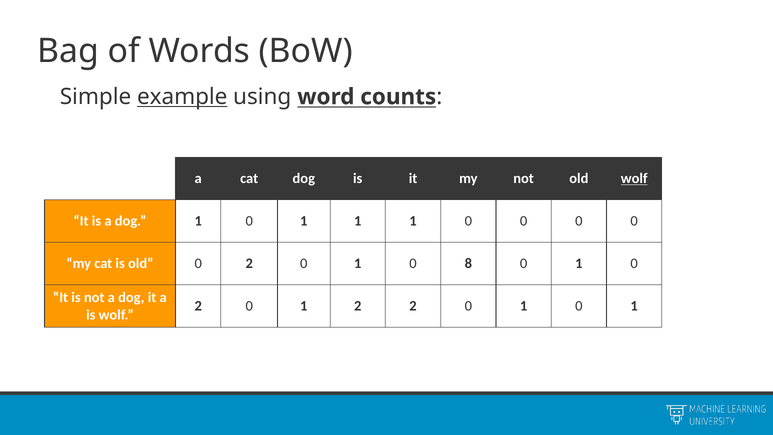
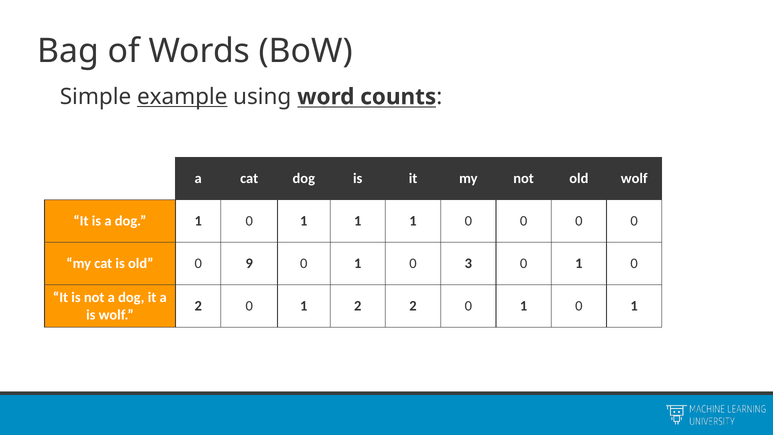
wolf at (634, 178) underline: present -> none
0 2: 2 -> 9
8: 8 -> 3
